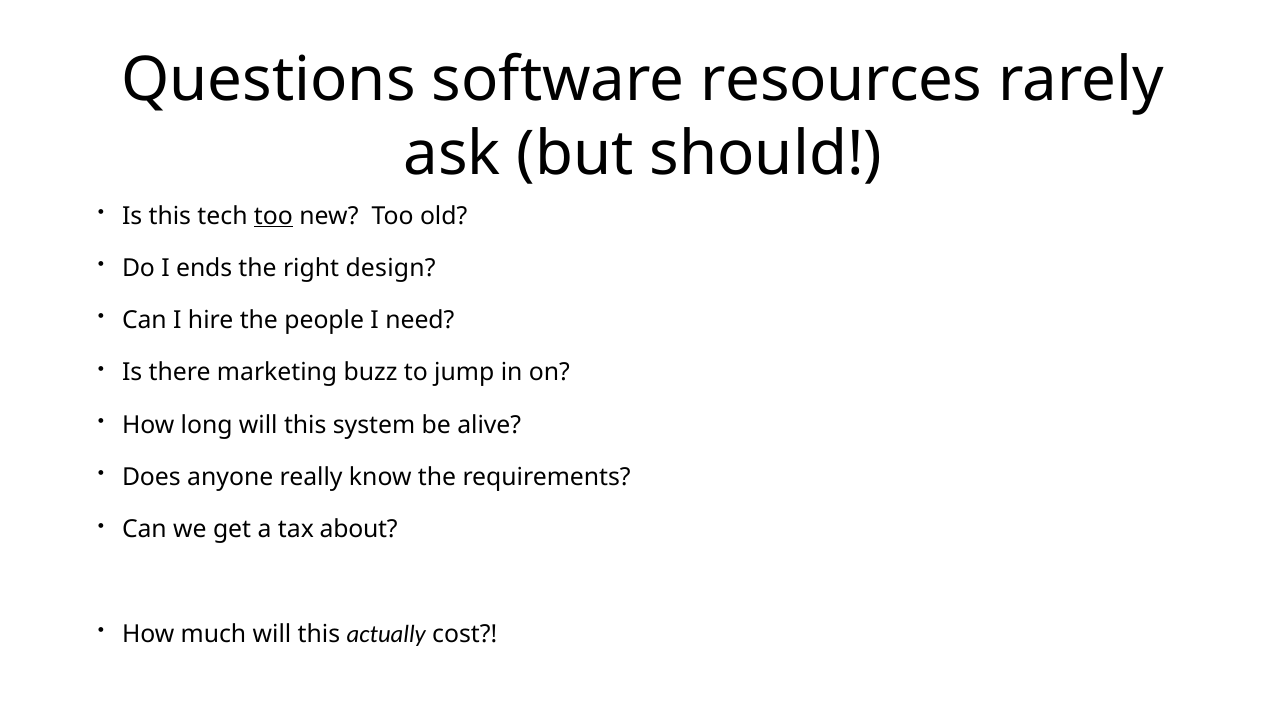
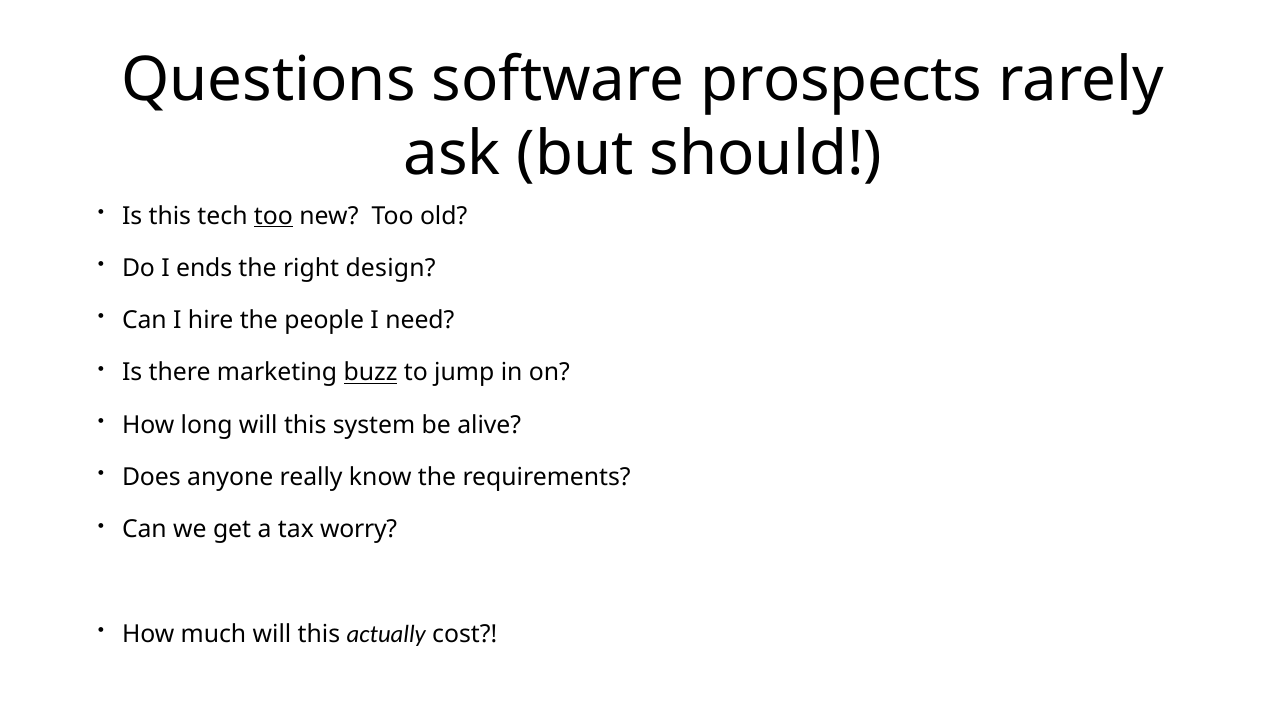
resources: resources -> prospects
buzz underline: none -> present
about: about -> worry
